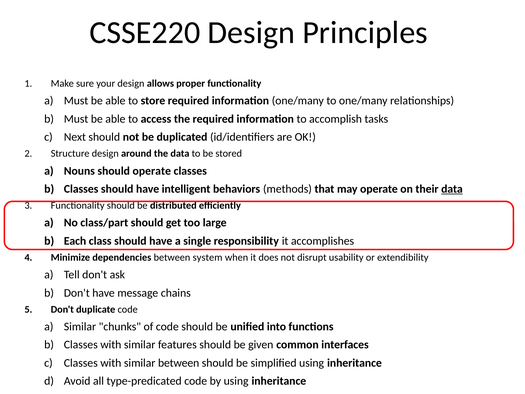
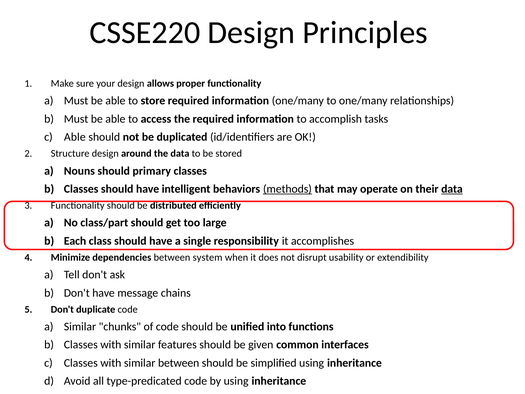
Next at (75, 137): Next -> Able
should operate: operate -> primary
methods underline: none -> present
